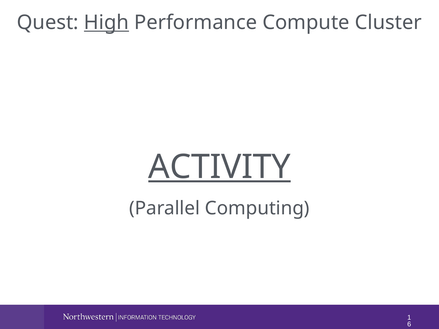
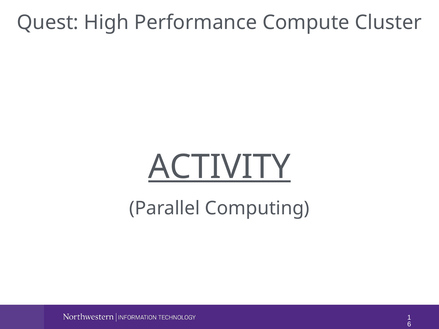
High underline: present -> none
